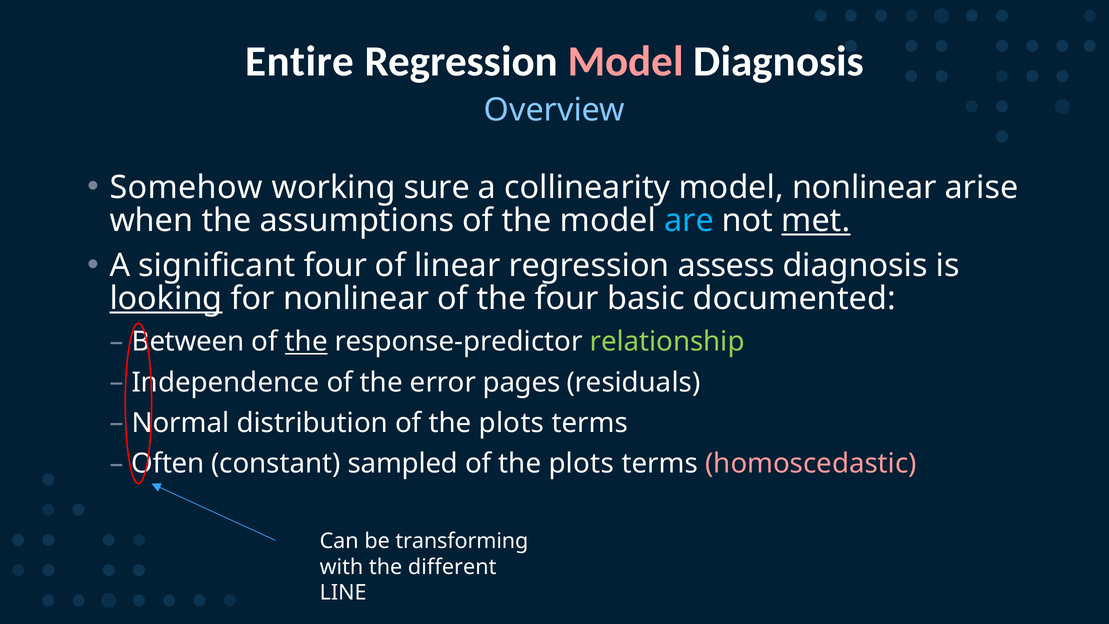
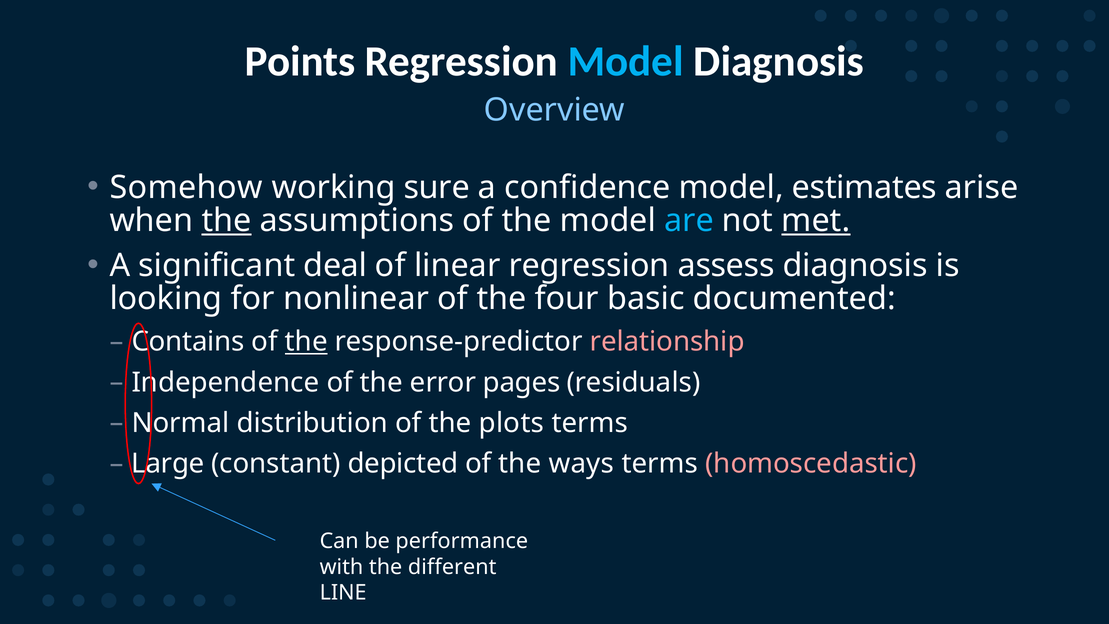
Entire: Entire -> Points
Model at (626, 62) colour: pink -> light blue
collinearity: collinearity -> confidence
model nonlinear: nonlinear -> estimates
the at (226, 220) underline: none -> present
significant four: four -> deal
looking underline: present -> none
Between: Between -> Contains
relationship colour: light green -> pink
Often: Often -> Large
sampled: sampled -> depicted
plots at (581, 464): plots -> ways
transforming: transforming -> performance
